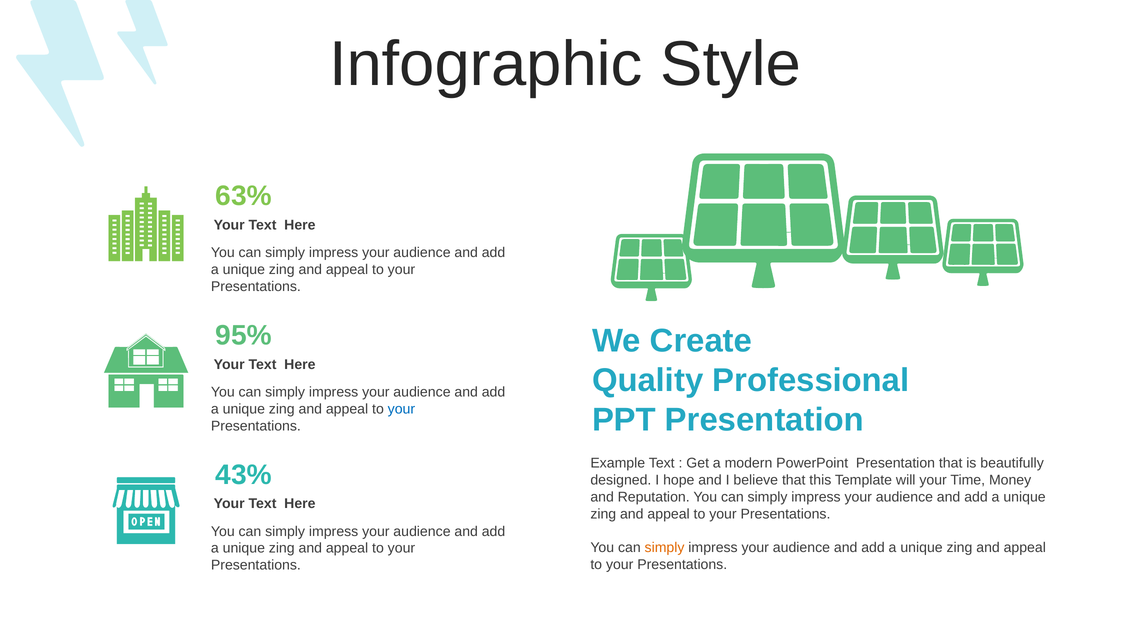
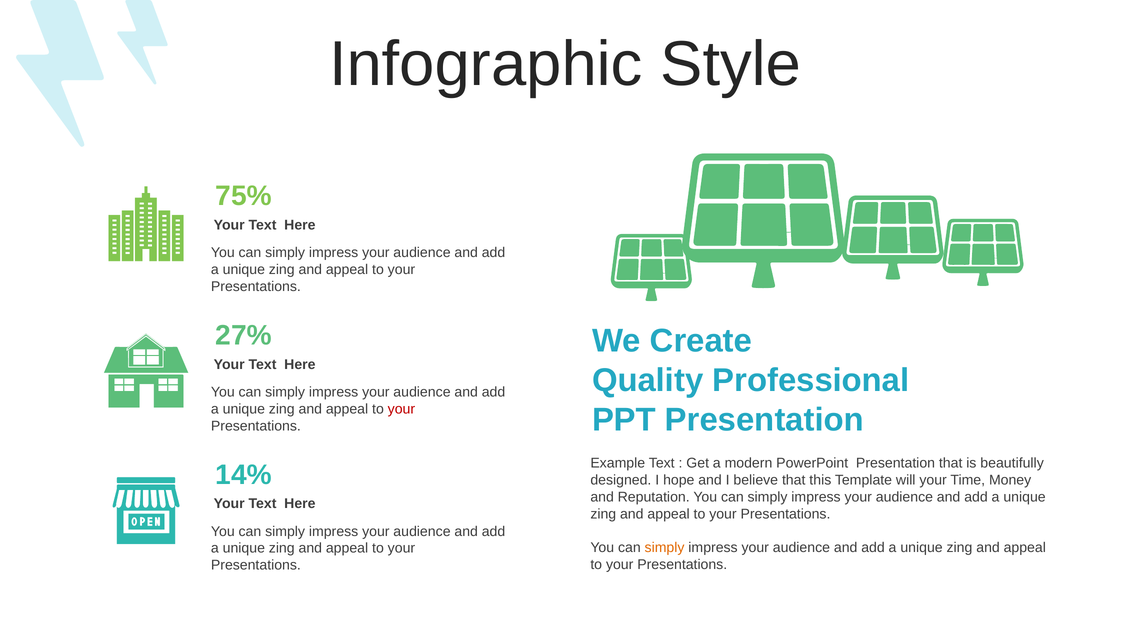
63%: 63% -> 75%
95%: 95% -> 27%
your at (401, 409) colour: blue -> red
43%: 43% -> 14%
